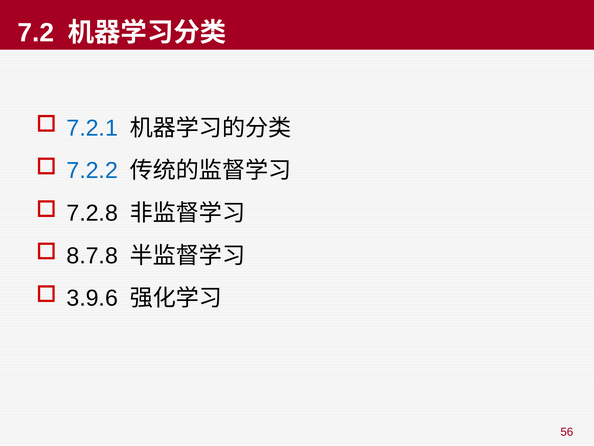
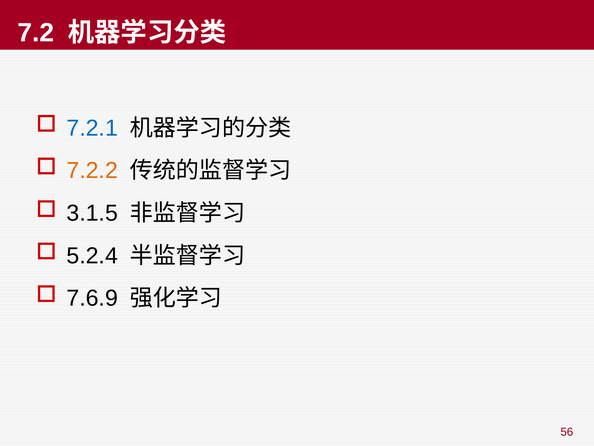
7.2.2 colour: blue -> orange
7.2.8: 7.2.8 -> 3.1.5
8.7.8: 8.7.8 -> 5.2.4
3.9.6: 3.9.6 -> 7.6.9
